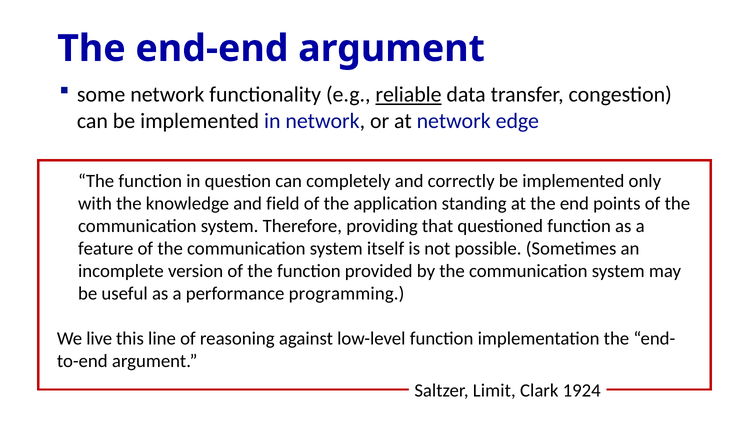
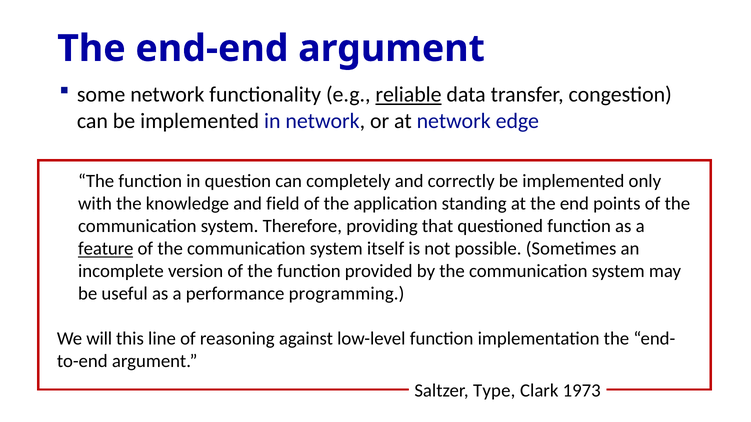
feature underline: none -> present
live: live -> will
Limit: Limit -> Type
1924: 1924 -> 1973
